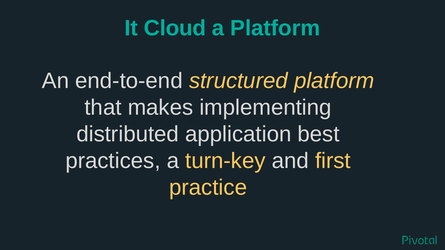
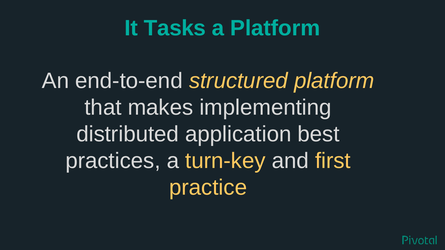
Cloud: Cloud -> Tasks
